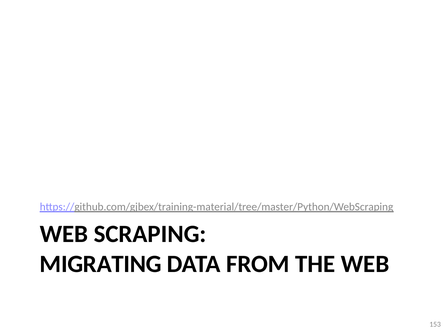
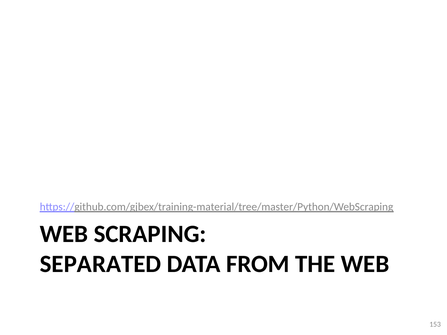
MIGRATING: MIGRATING -> SEPARATED
